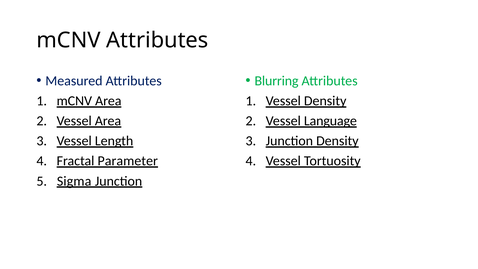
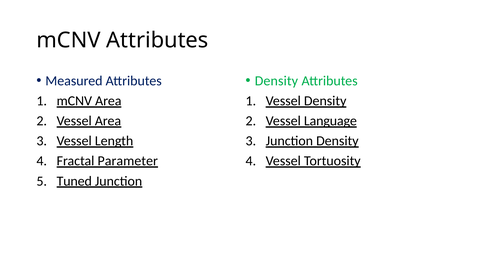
Blurring at (277, 81): Blurring -> Density
Sigma: Sigma -> Tuned
